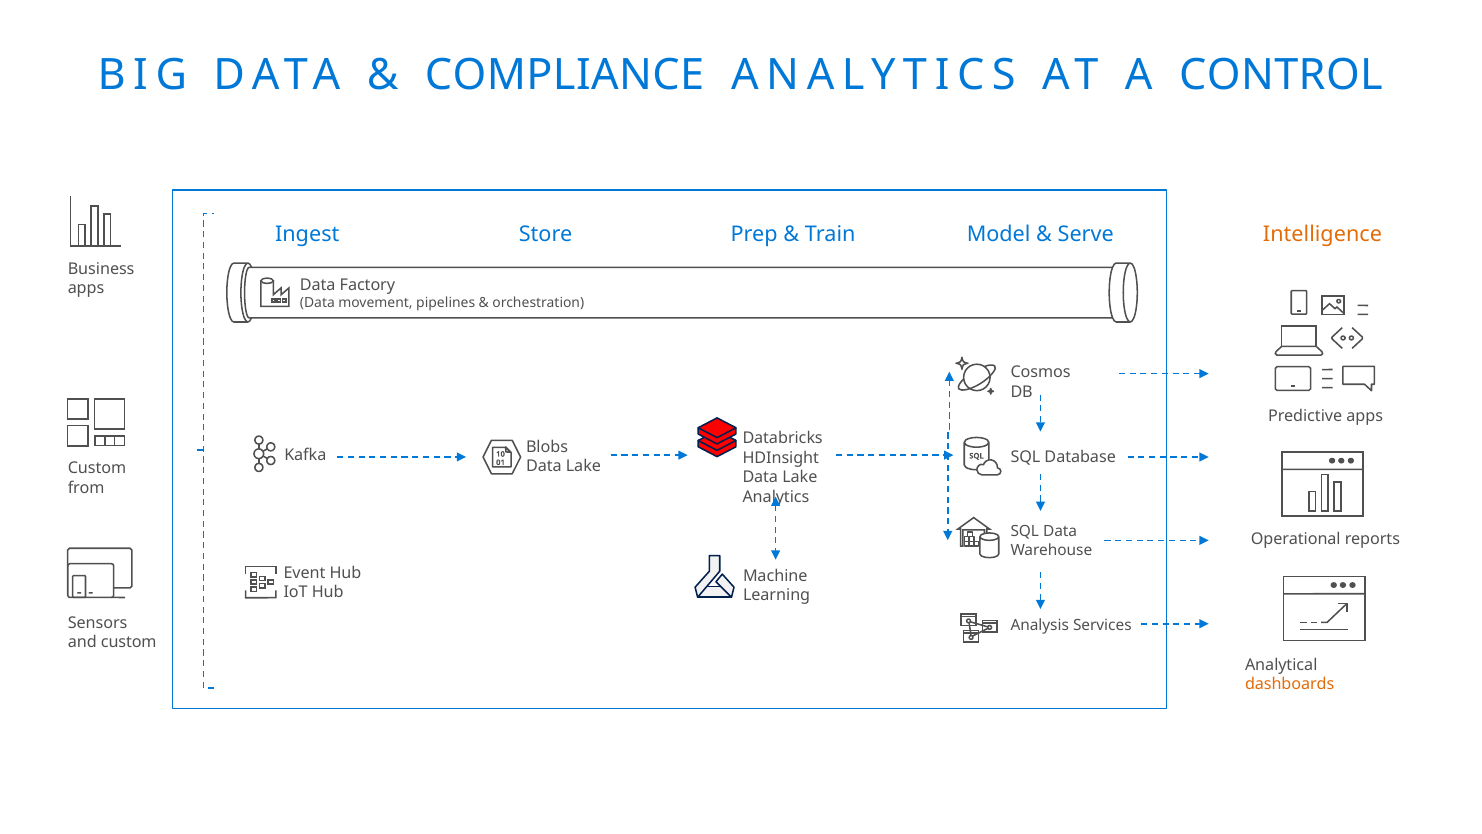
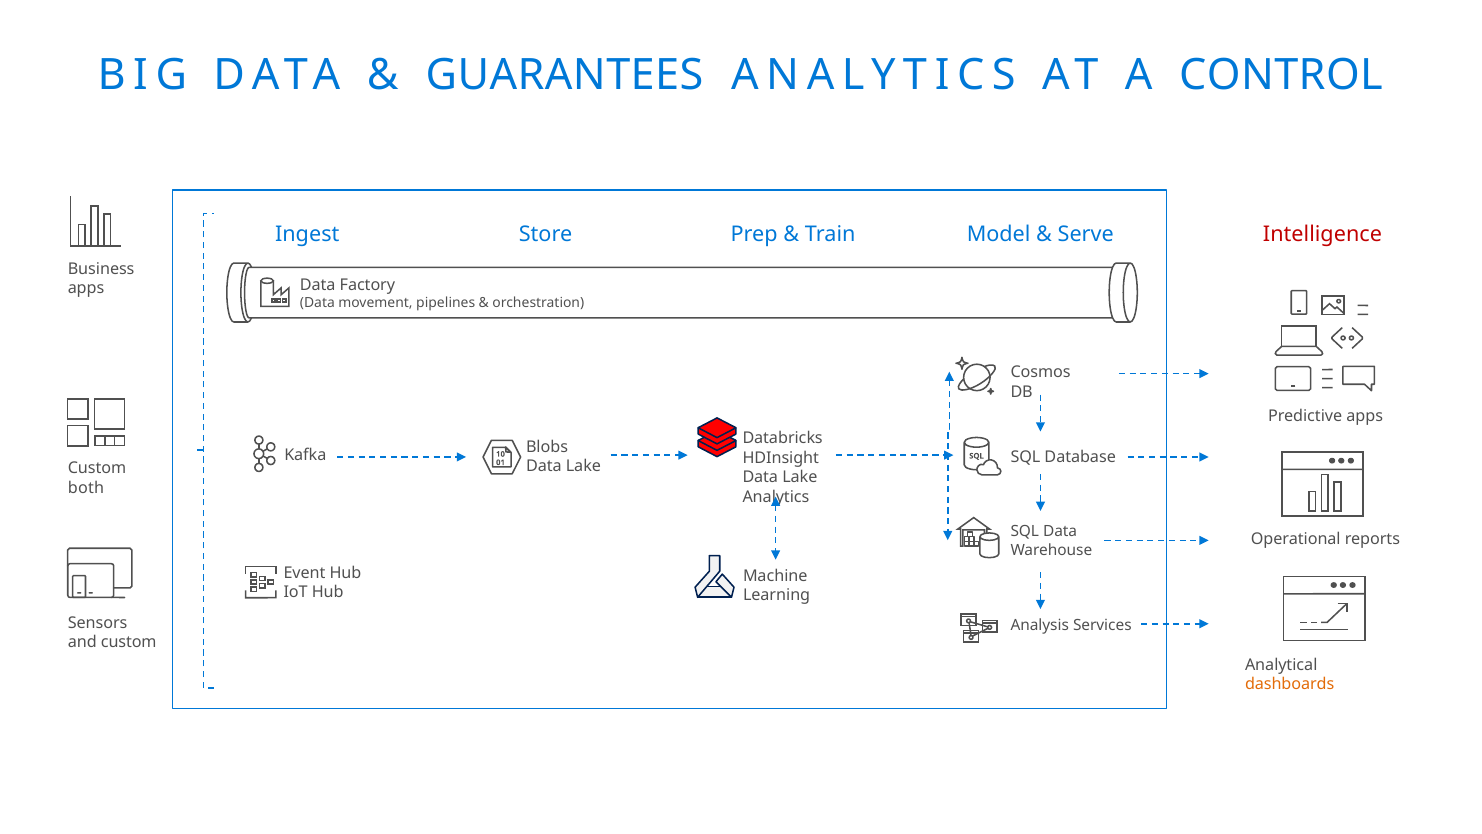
COMPLIANCE: COMPLIANCE -> GUARANTEES
Intelligence colour: orange -> red
from: from -> both
